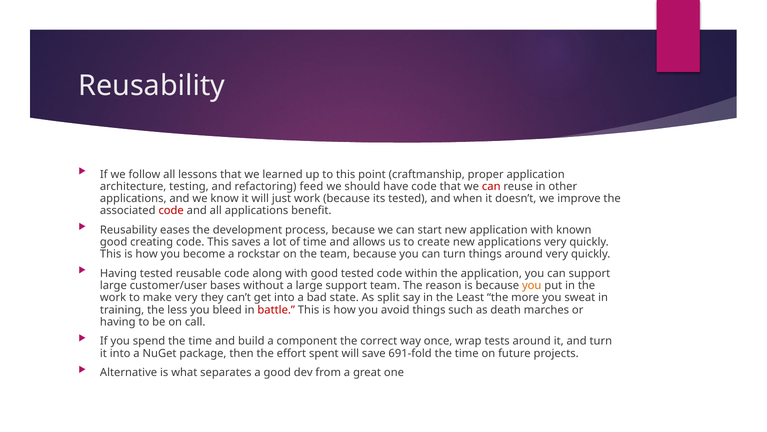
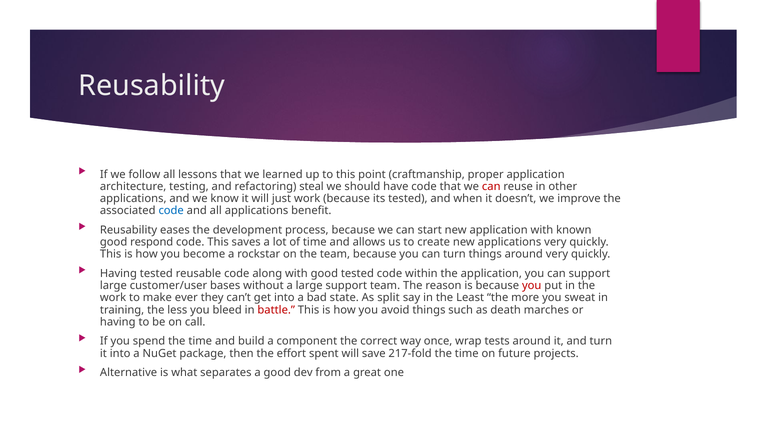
feed: feed -> steal
code at (171, 210) colour: red -> blue
creating: creating -> respond
you at (532, 285) colour: orange -> red
make very: very -> ever
691-fold: 691-fold -> 217-fold
